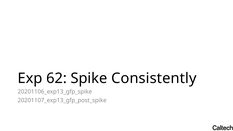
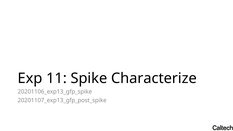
62: 62 -> 11
Consistently: Consistently -> Characterize
